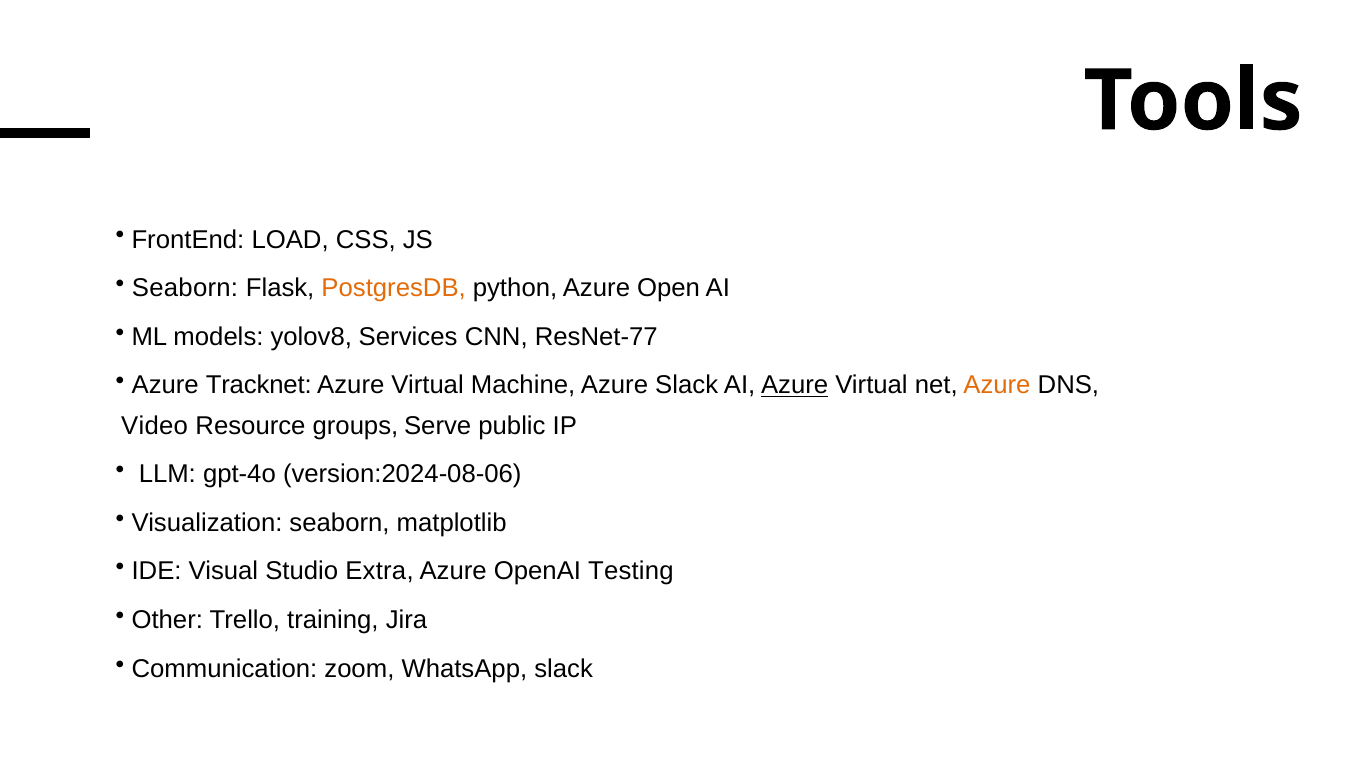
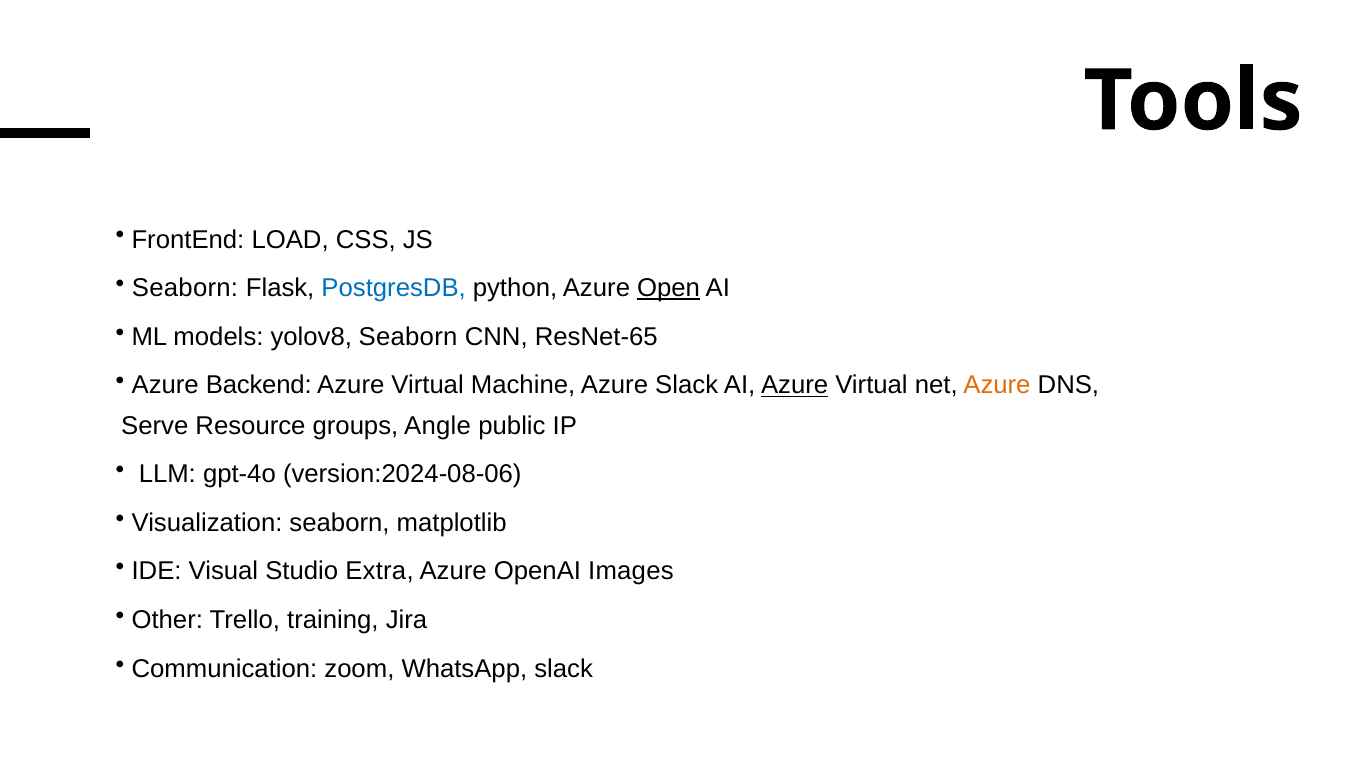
PostgresDB colour: orange -> blue
Open underline: none -> present
yolov8 Services: Services -> Seaborn
ResNet-77: ResNet-77 -> ResNet-65
Tracknet: Tracknet -> Backend
Video: Video -> Serve
Serve: Serve -> Angle
Testing: Testing -> Images
